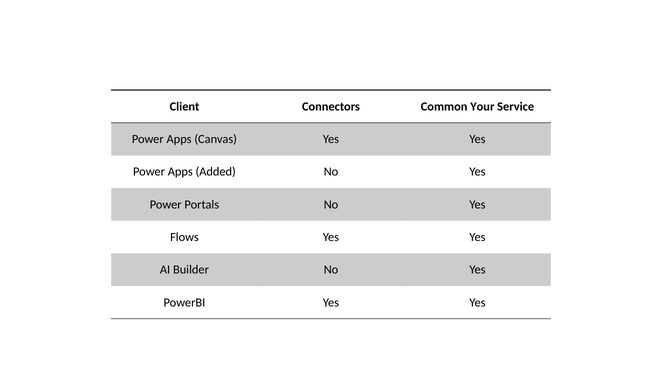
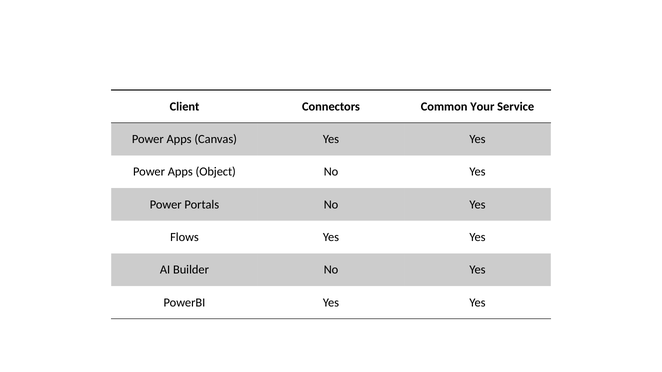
Added: Added -> Object
